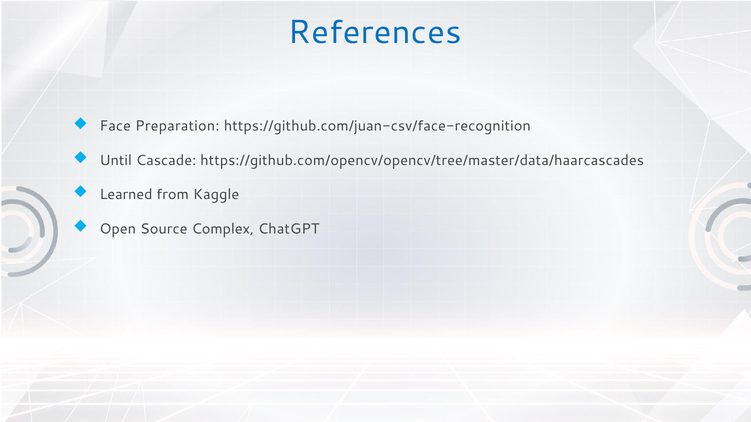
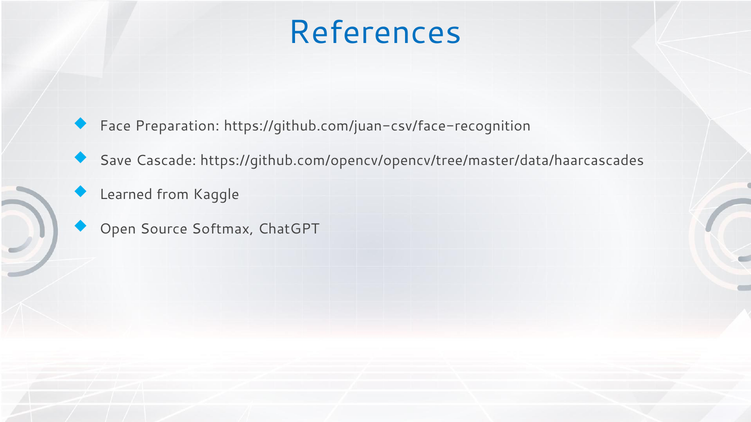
Until: Until -> Save
Complex: Complex -> Softmax
